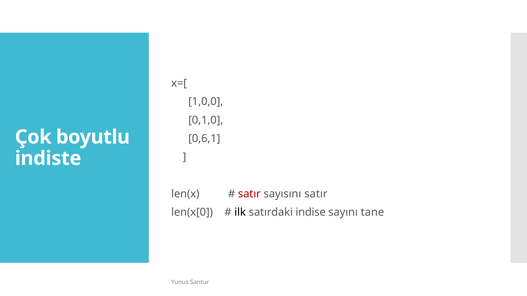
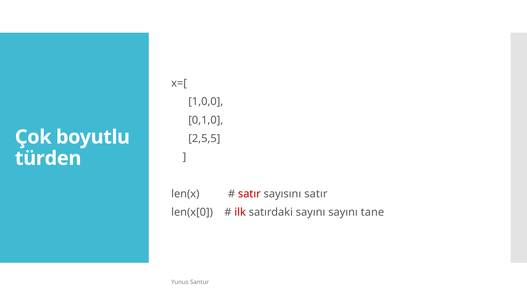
0,6,1: 0,6,1 -> 2,5,5
indiste: indiste -> türden
ilk colour: black -> red
satırdaki indise: indise -> sayını
